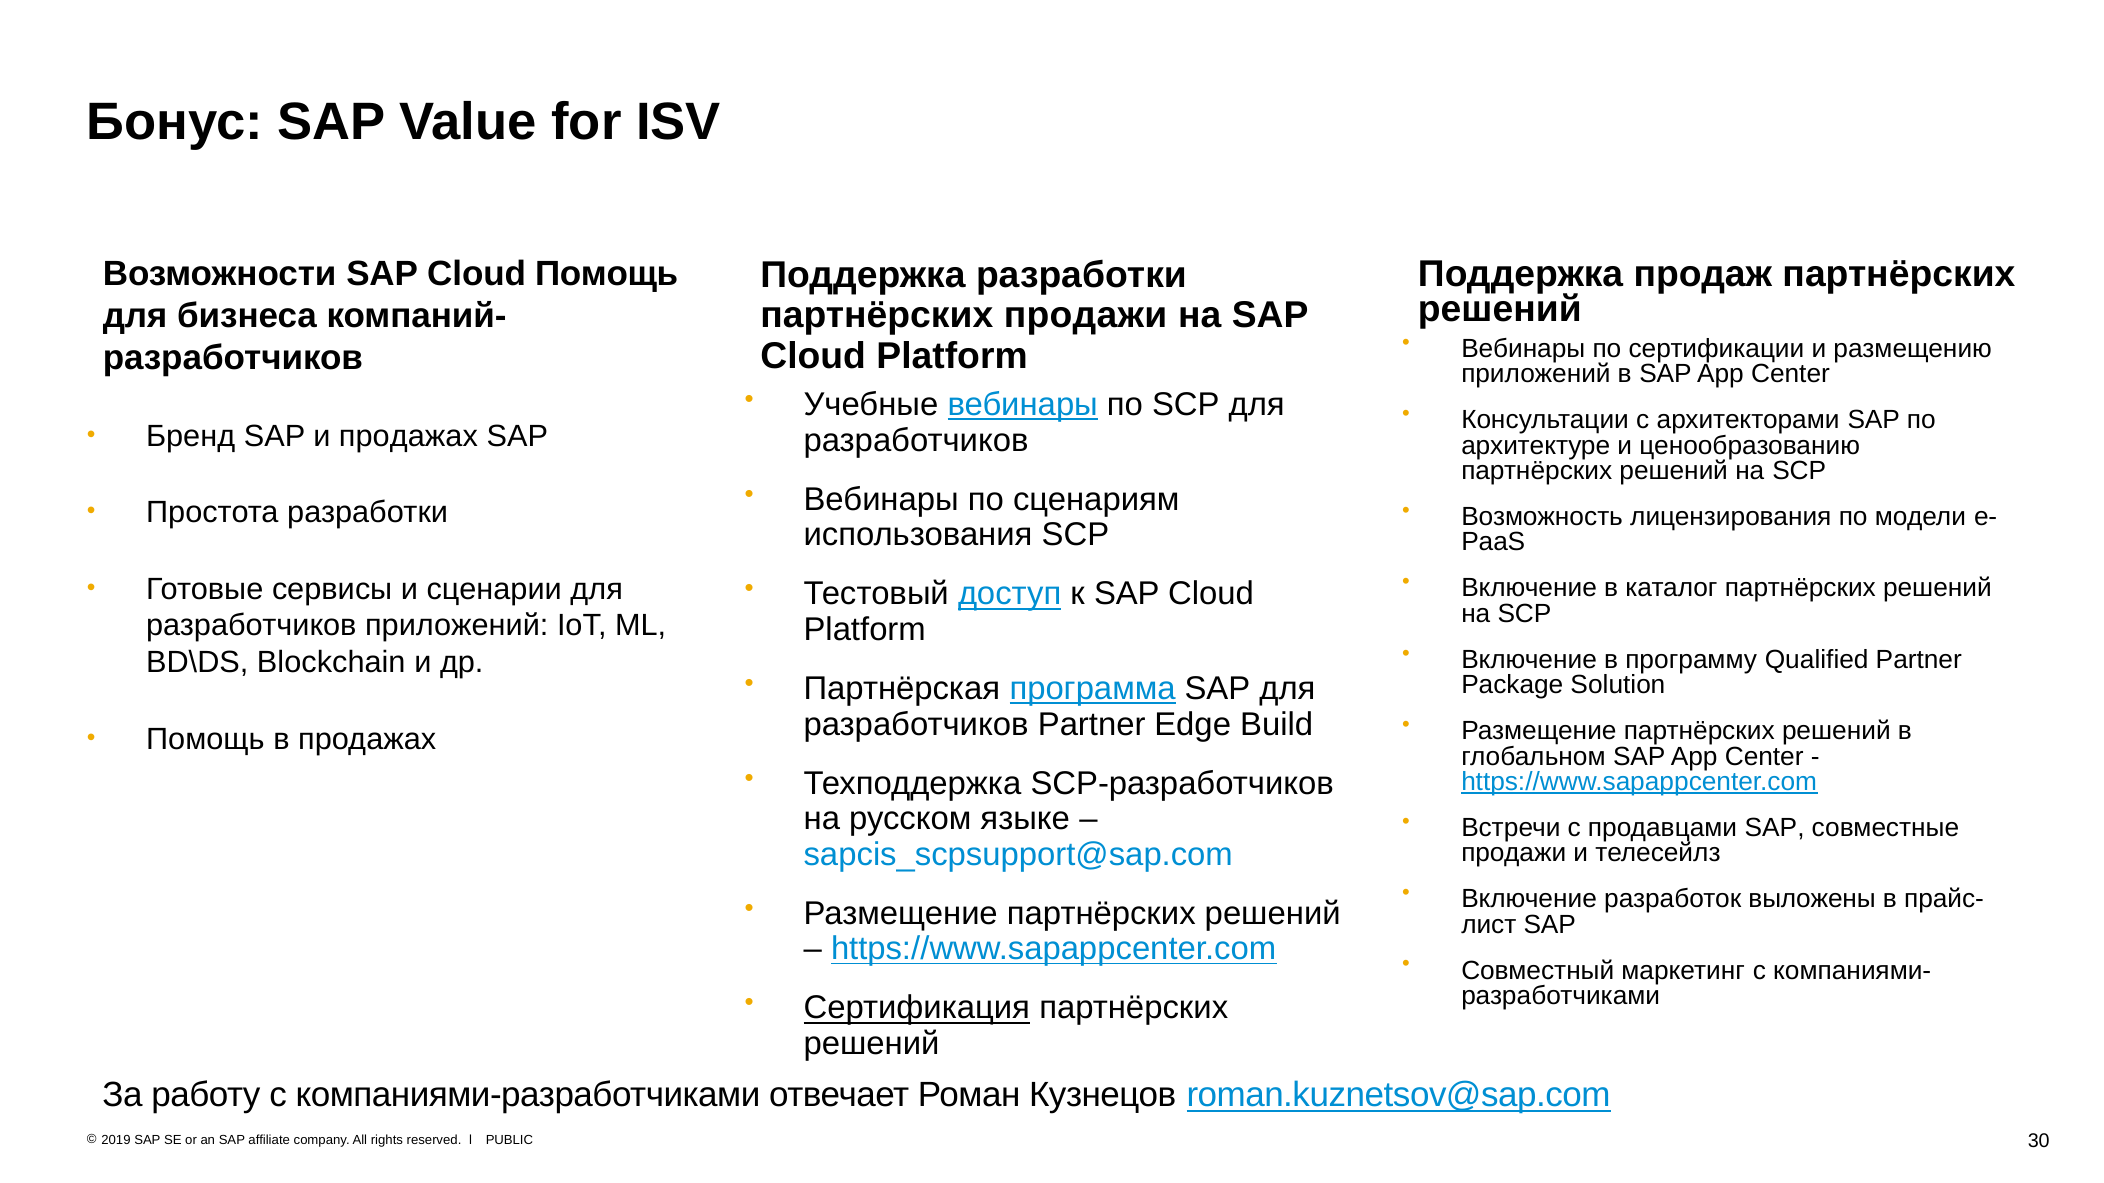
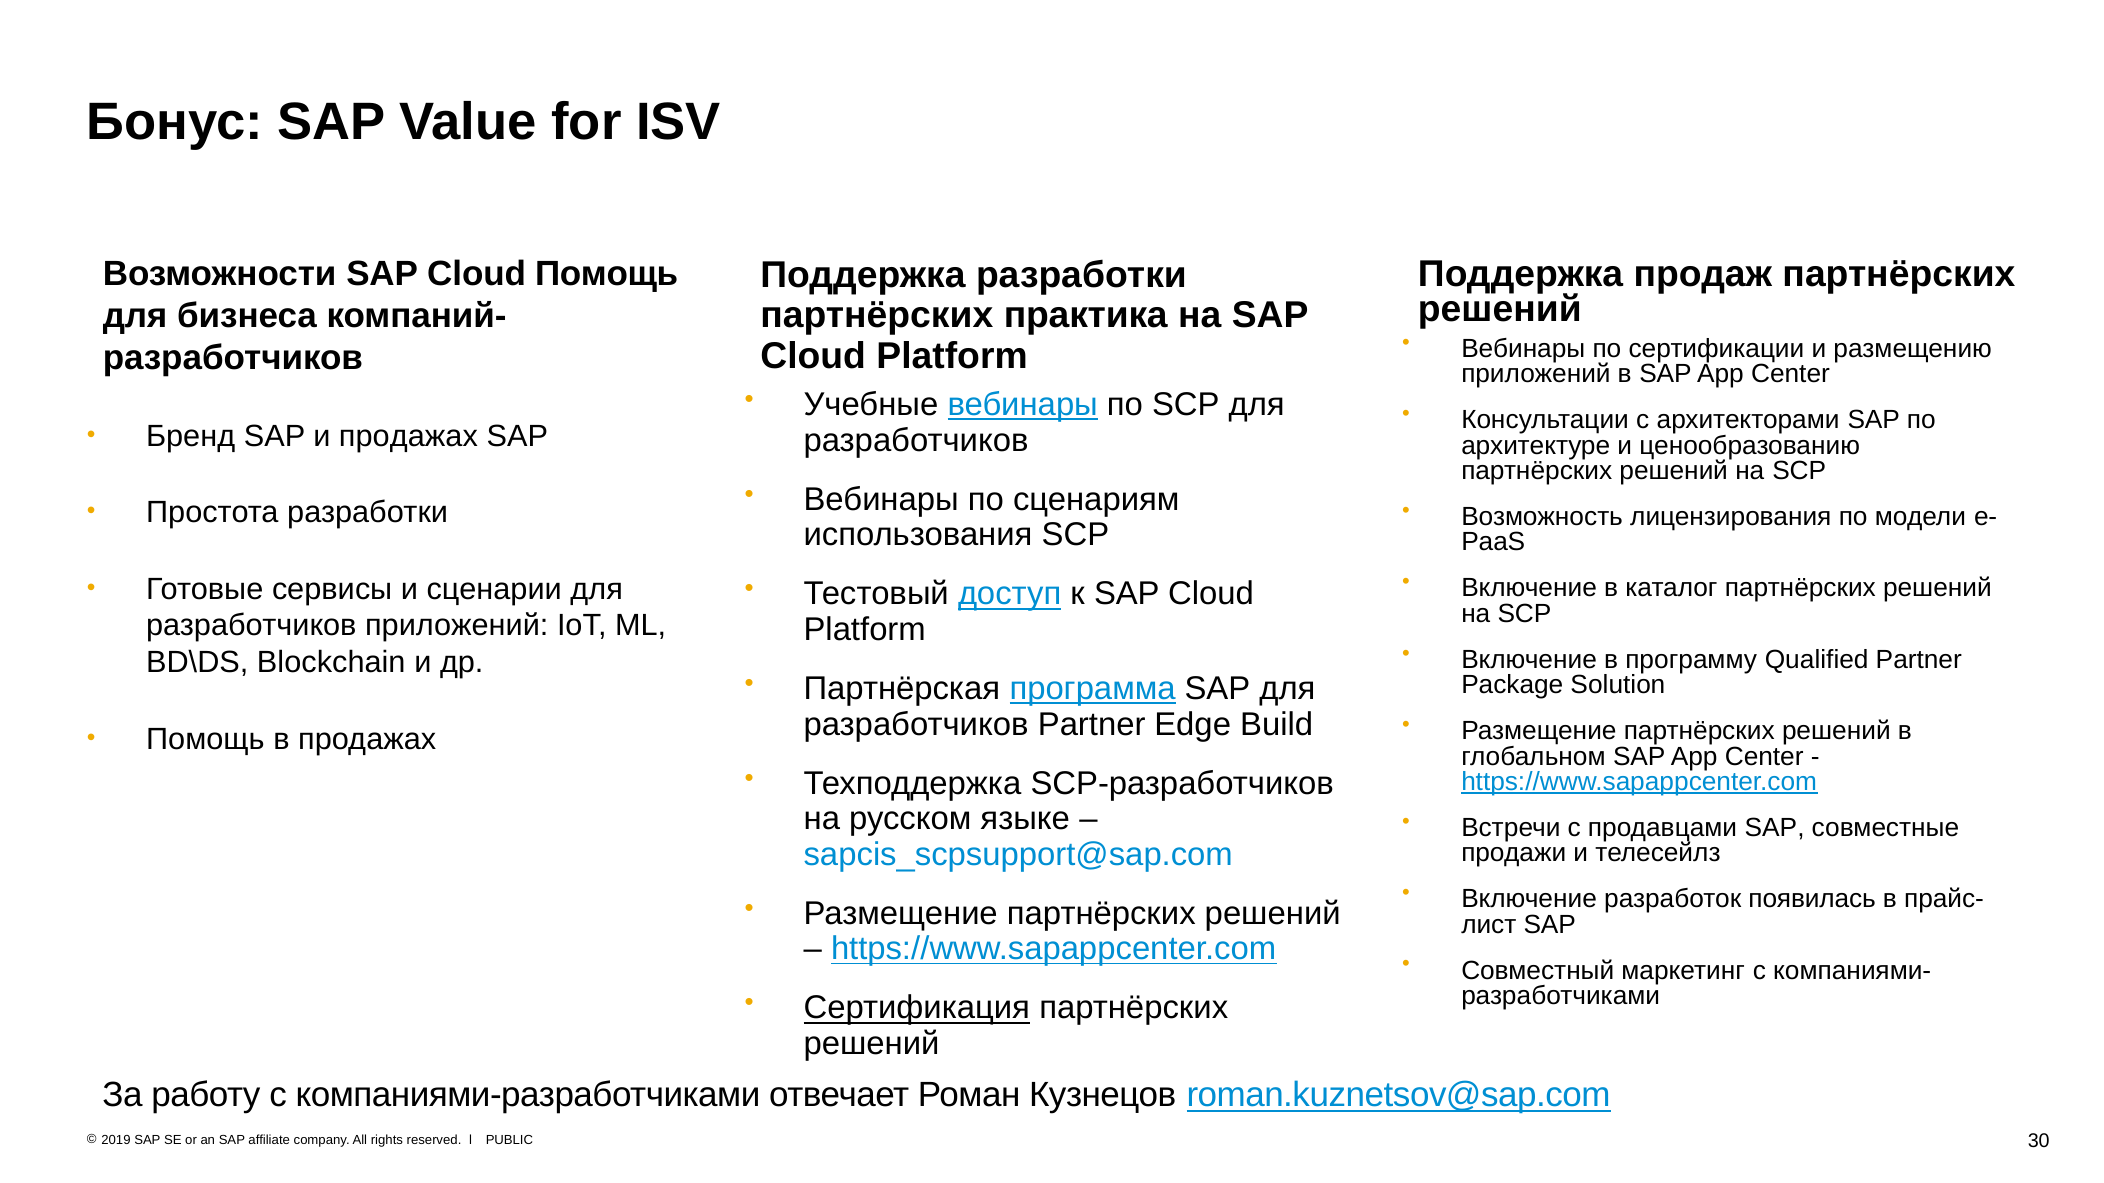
партнёрских продажи: продажи -> практика
выложены: выложены -> появилась
